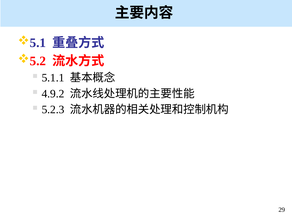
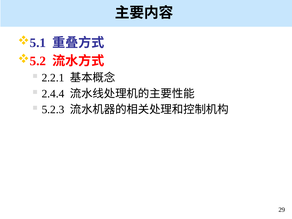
5.1.1: 5.1.1 -> 2.2.1
4.9.2: 4.9.2 -> 2.4.4
